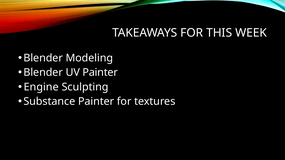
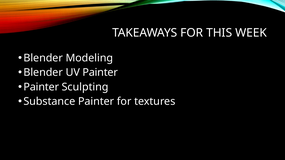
Engine at (41, 87): Engine -> Painter
